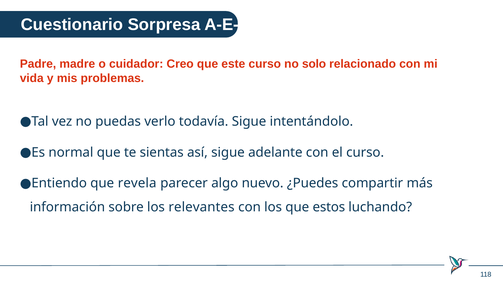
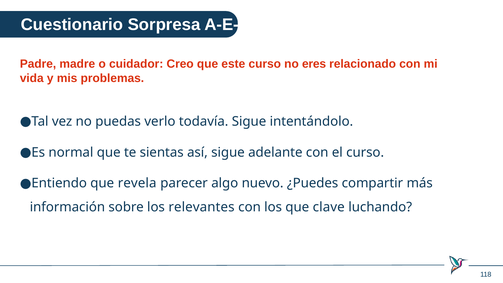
solo: solo -> eres
estos: estos -> clave
